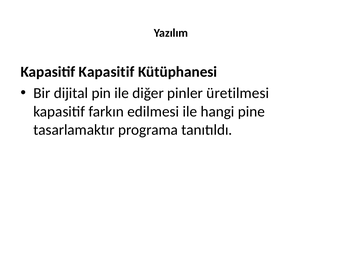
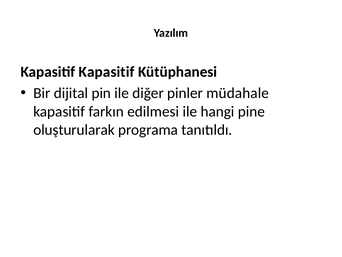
üretilmesi: üretilmesi -> müdahale
tasarlamaktır: tasarlamaktır -> oluşturularak
